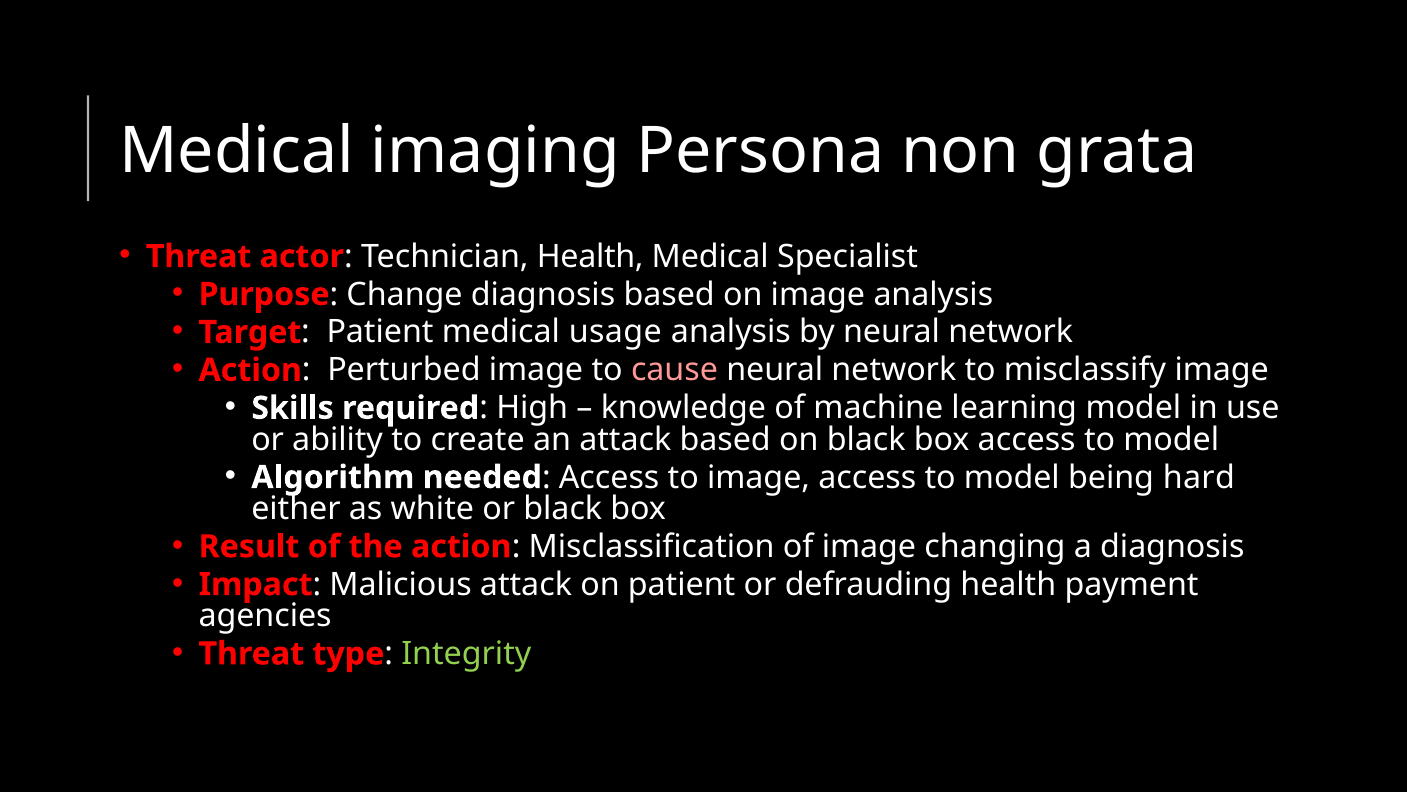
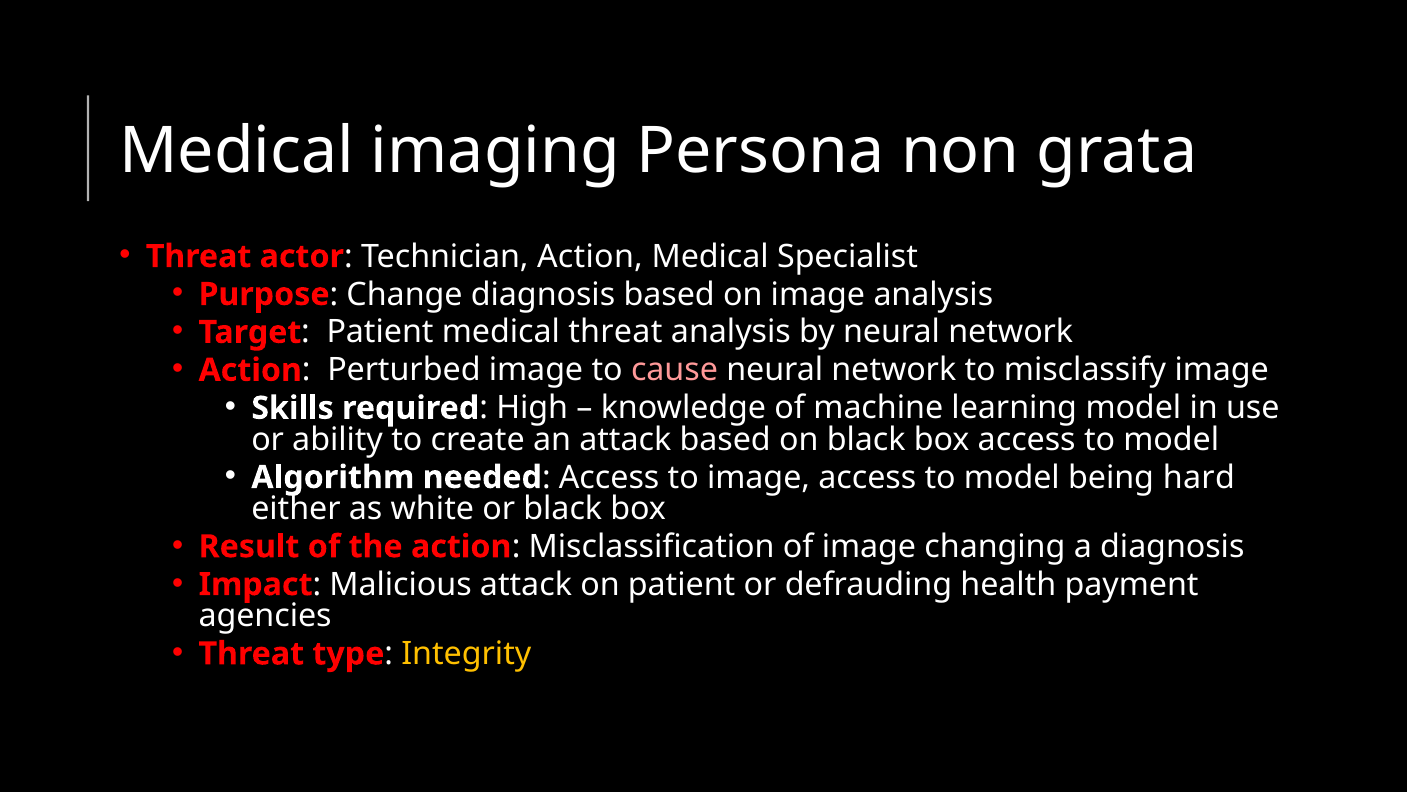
Technician Health: Health -> Action
medical usage: usage -> threat
Integrity colour: light green -> yellow
